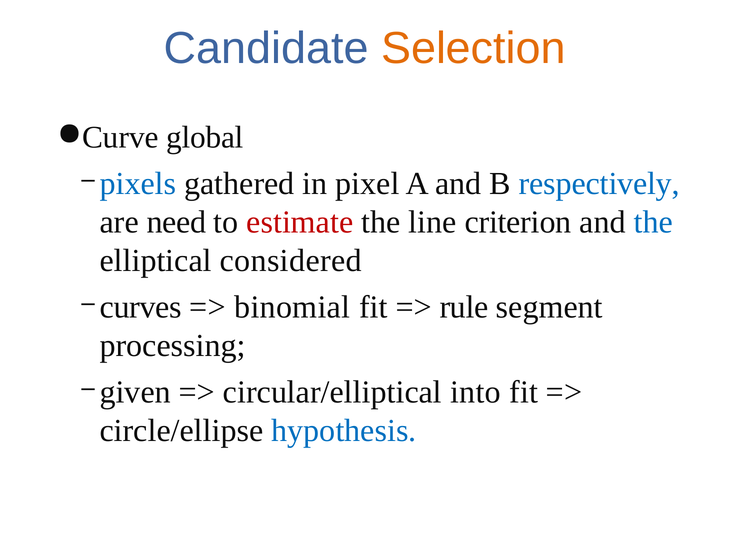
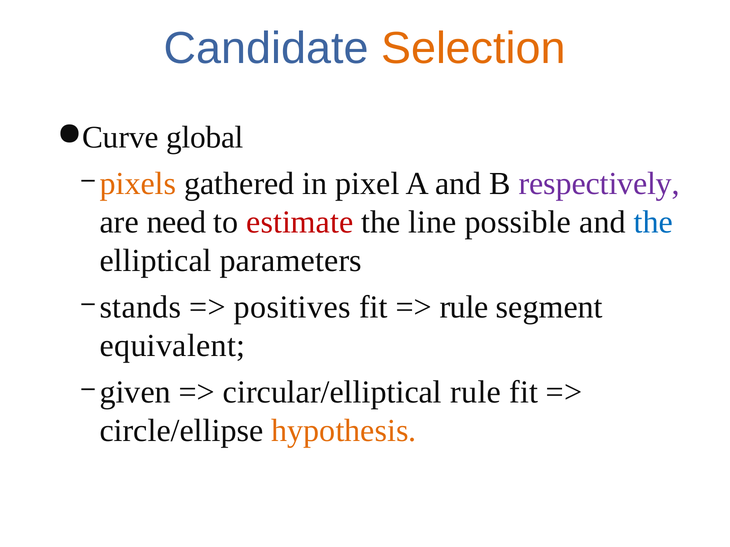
pixels colour: blue -> orange
respectively colour: blue -> purple
criterion: criterion -> possible
considered: considered -> parameters
curves: curves -> stands
binomial: binomial -> positives
processing: processing -> equivalent
circular/elliptical into: into -> rule
hypothesis colour: blue -> orange
